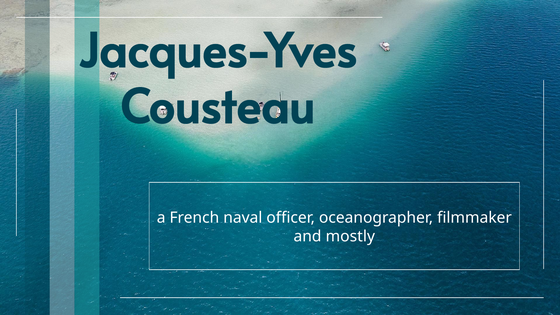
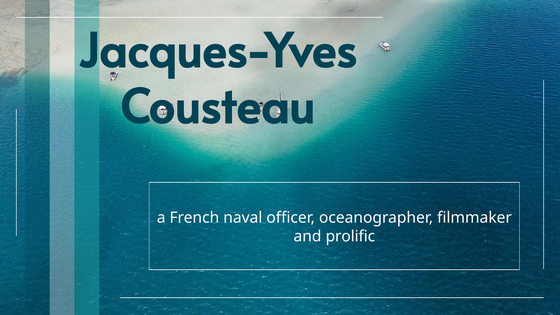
mostly: mostly -> prolific
